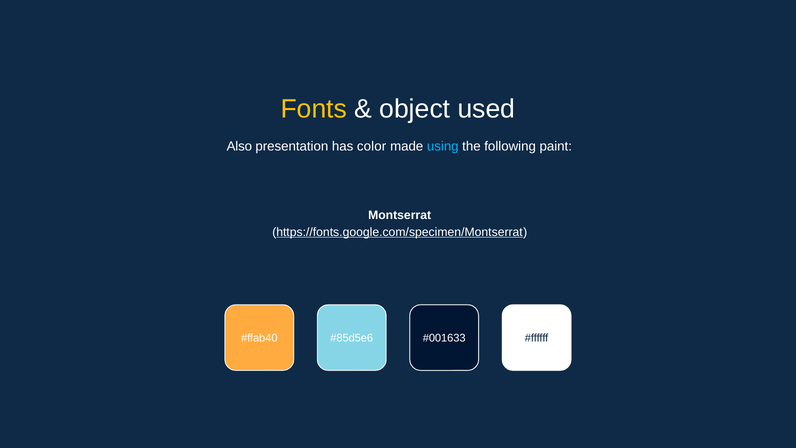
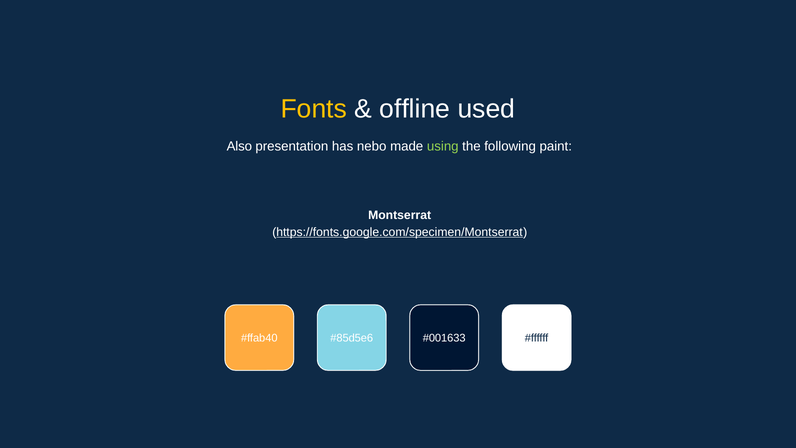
object: object -> offline
color: color -> nebo
using colour: light blue -> light green
